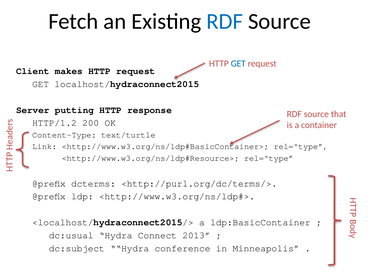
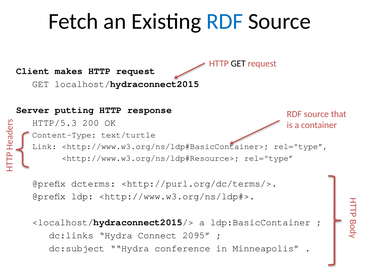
GET at (238, 64) colour: blue -> black
HTTP/1.2: HTTP/1.2 -> HTTP/5.3
dc:usual: dc:usual -> dc:links
2013: 2013 -> 2095
